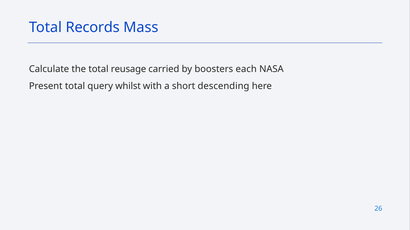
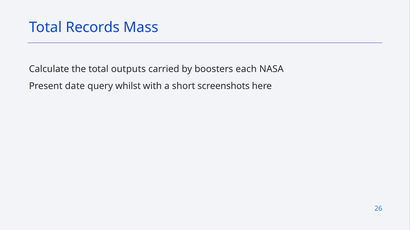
reusage: reusage -> outputs
Present total: total -> date
descending: descending -> screenshots
